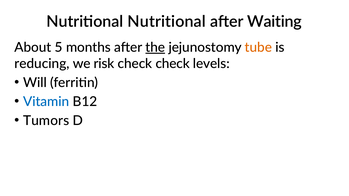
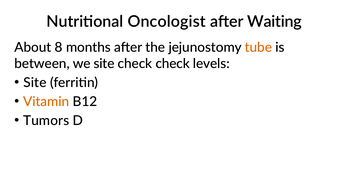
Nutritional Nutritional: Nutritional -> Oncologist
5: 5 -> 8
the underline: present -> none
reducing: reducing -> between
we risk: risk -> site
Will at (35, 83): Will -> Site
Vitamin colour: blue -> orange
